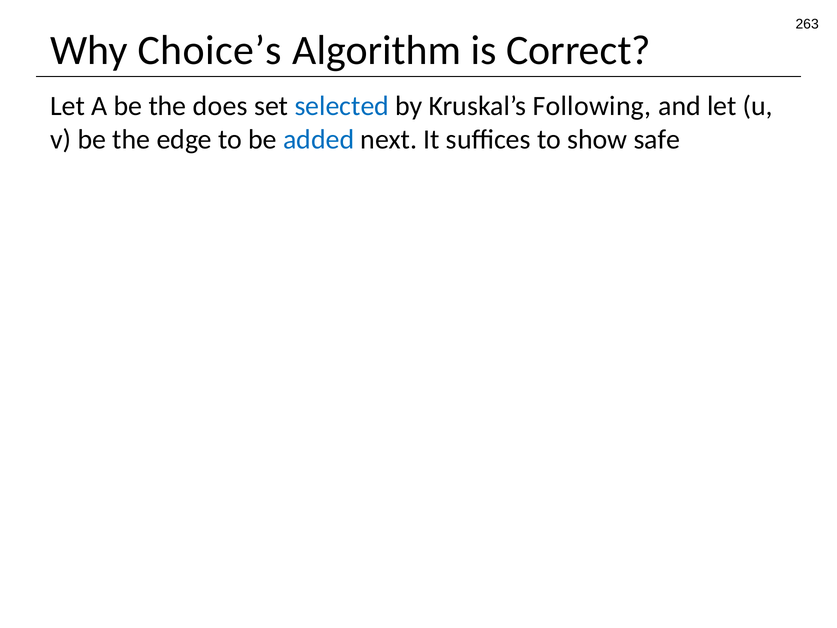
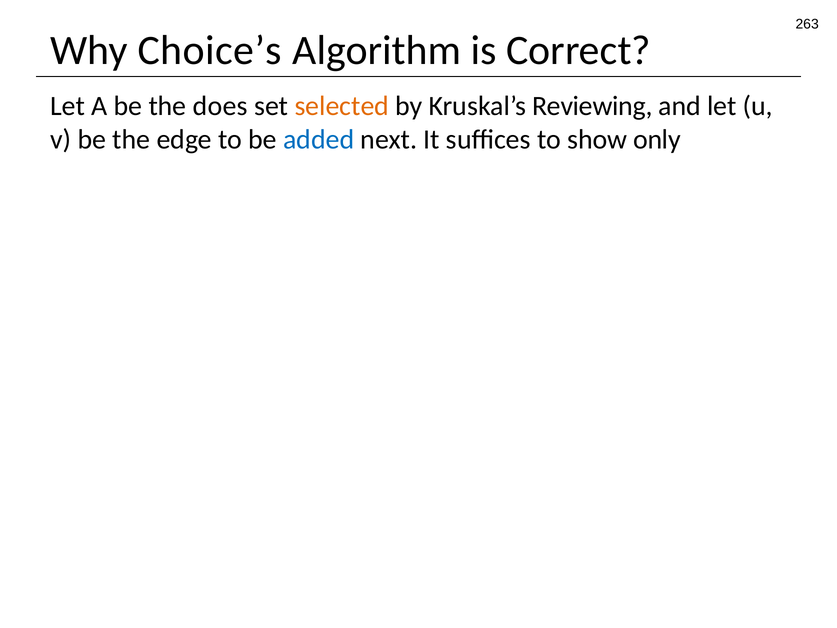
selected colour: blue -> orange
Following: Following -> Reviewing
safe: safe -> only
